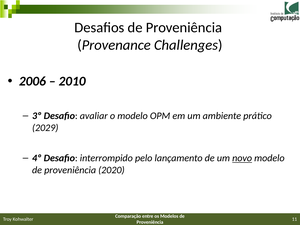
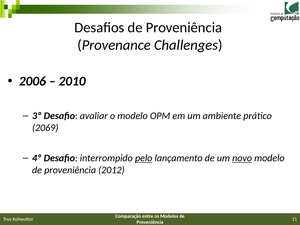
2029: 2029 -> 2069
pelo underline: none -> present
2020: 2020 -> 2012
